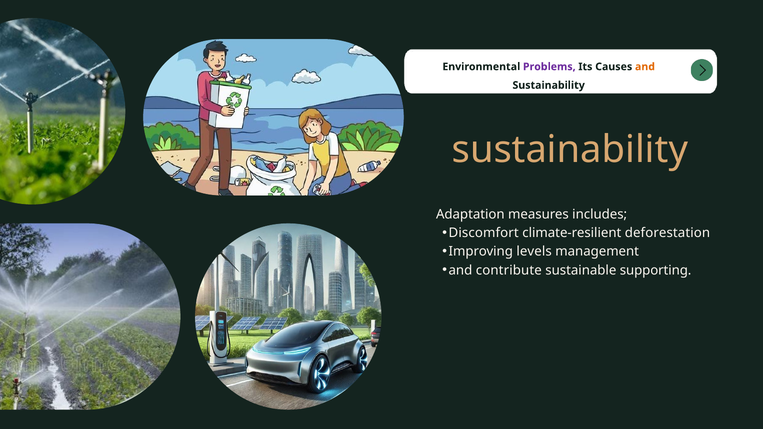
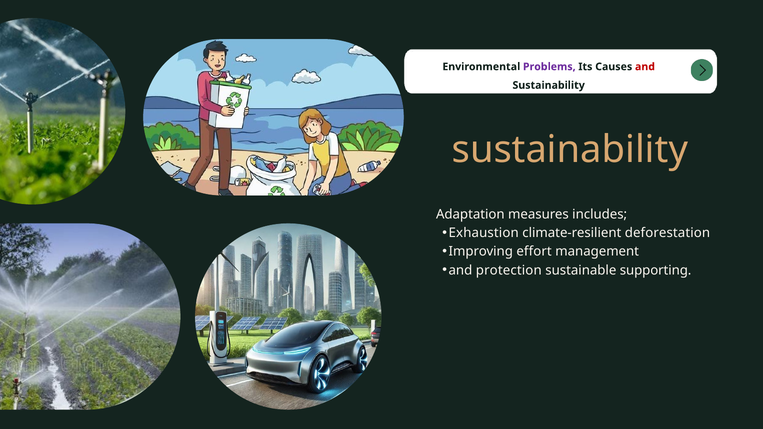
and at (645, 67) colour: orange -> red
Discomfort: Discomfort -> Exhaustion
levels: levels -> effort
contribute: contribute -> protection
